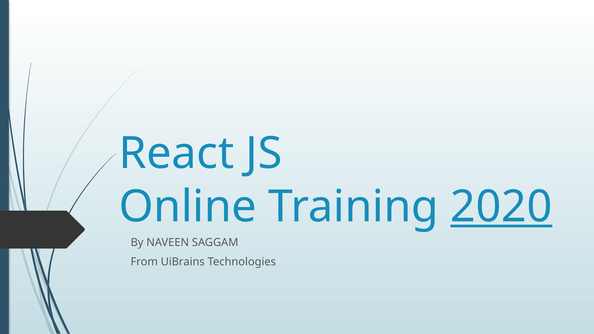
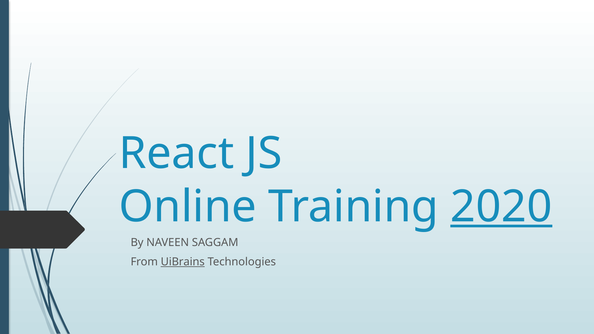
UiBrains underline: none -> present
